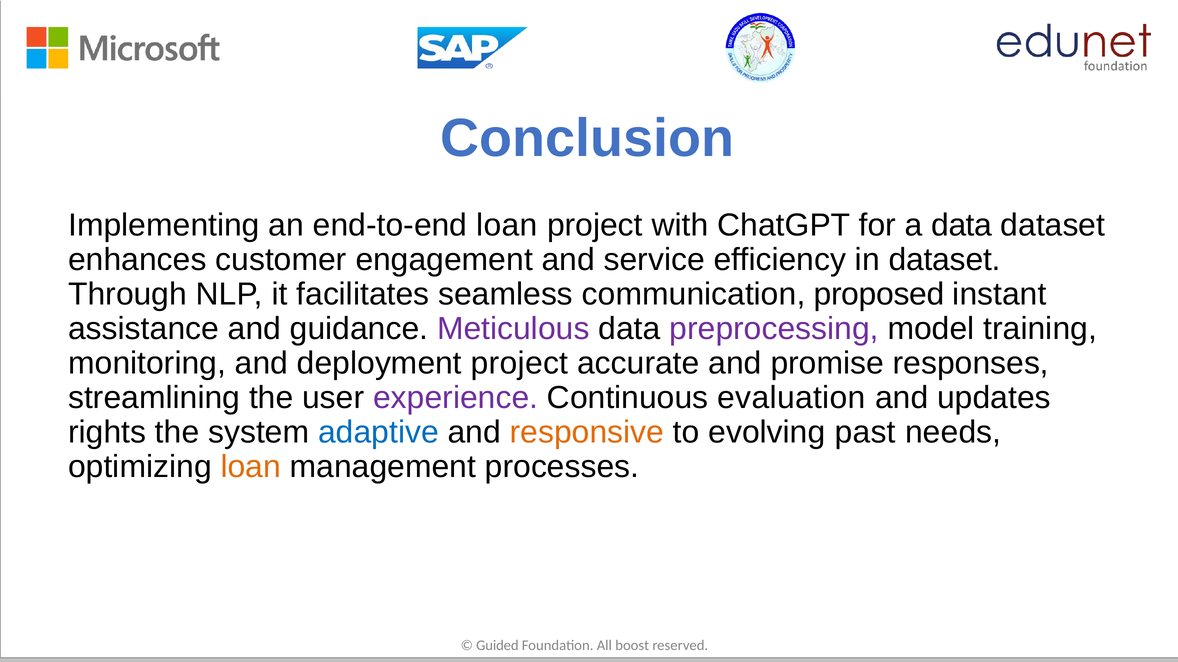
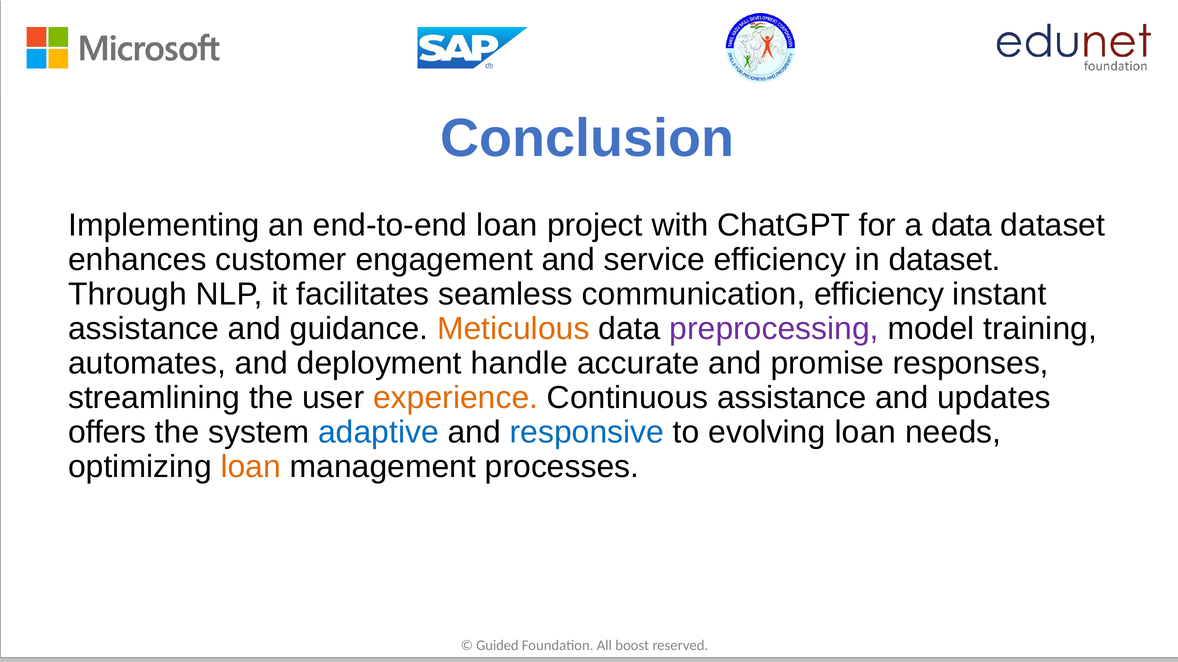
communication proposed: proposed -> efficiency
Meticulous colour: purple -> orange
monitoring: monitoring -> automates
deployment project: project -> handle
experience colour: purple -> orange
Continuous evaluation: evaluation -> assistance
rights: rights -> offers
responsive colour: orange -> blue
evolving past: past -> loan
